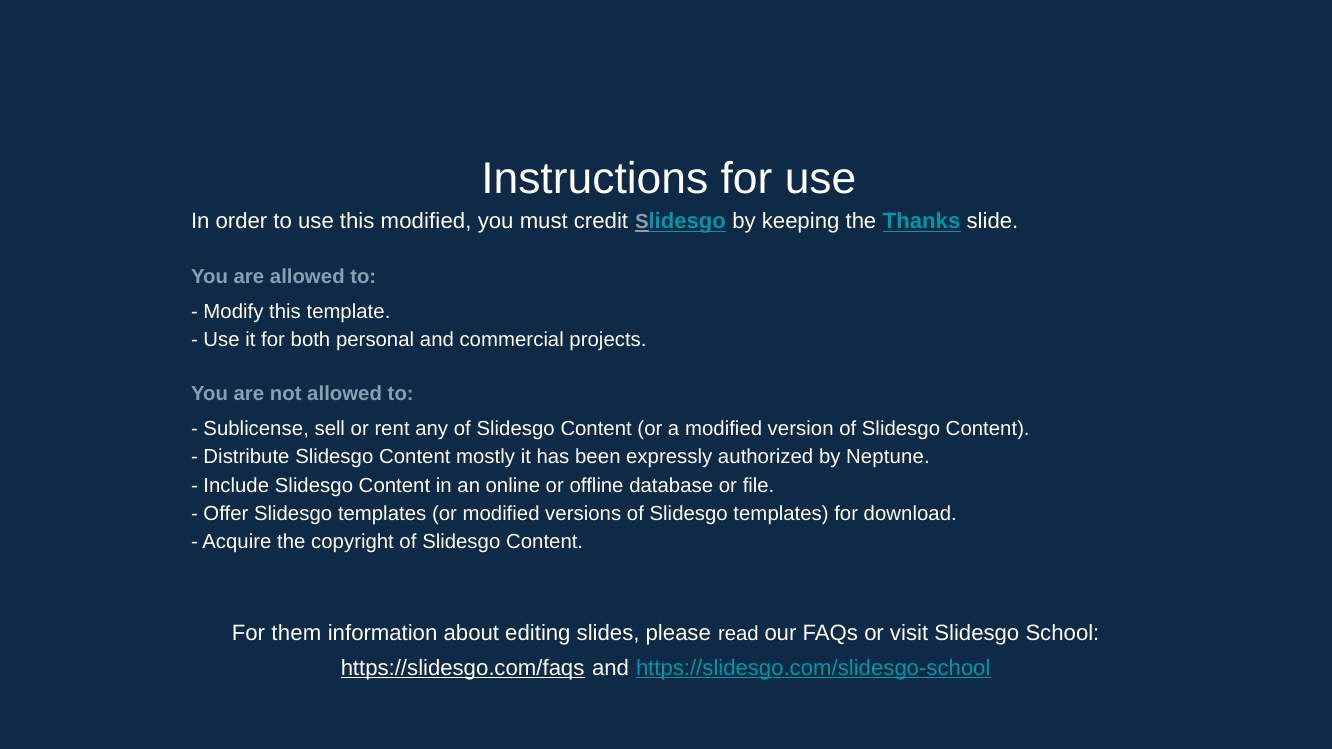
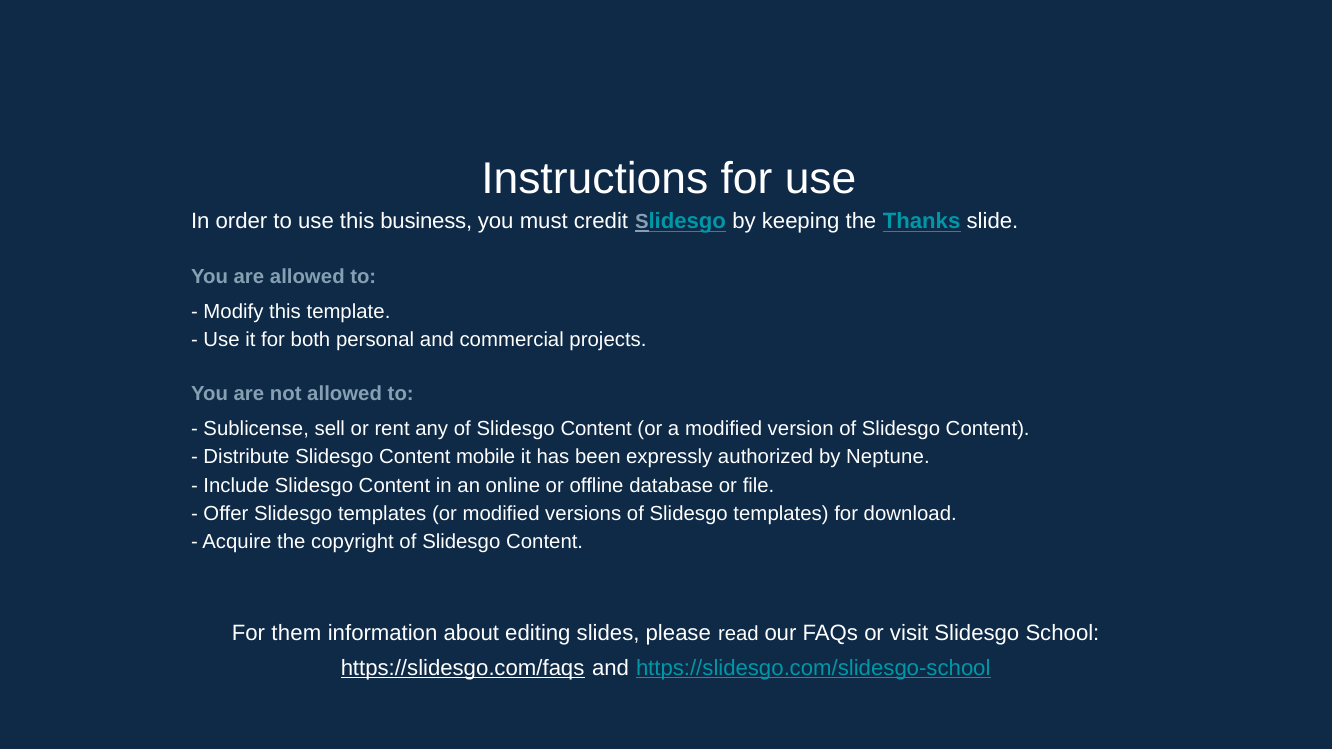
this modified: modified -> business
mostly: mostly -> mobile
